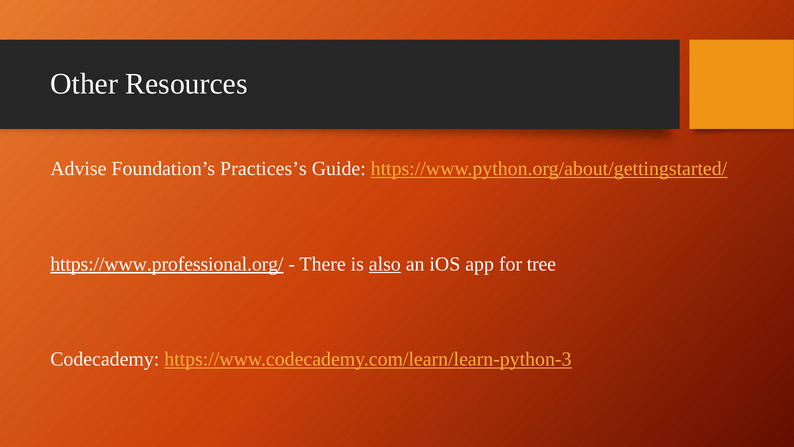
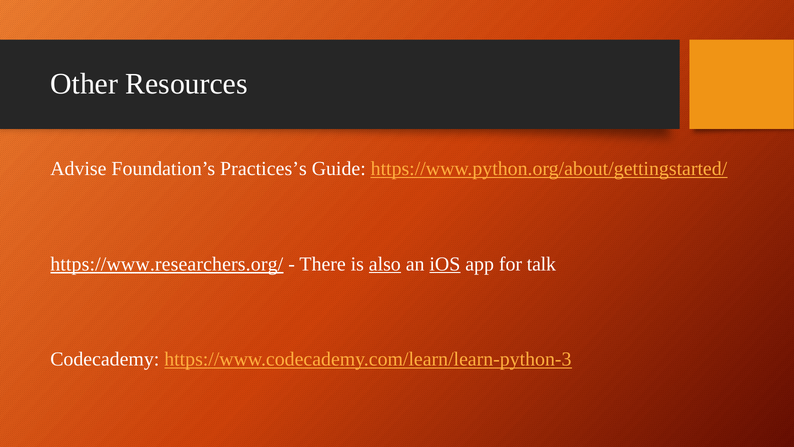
https://www.professional.org/: https://www.professional.org/ -> https://www.researchers.org/
iOS underline: none -> present
tree: tree -> talk
